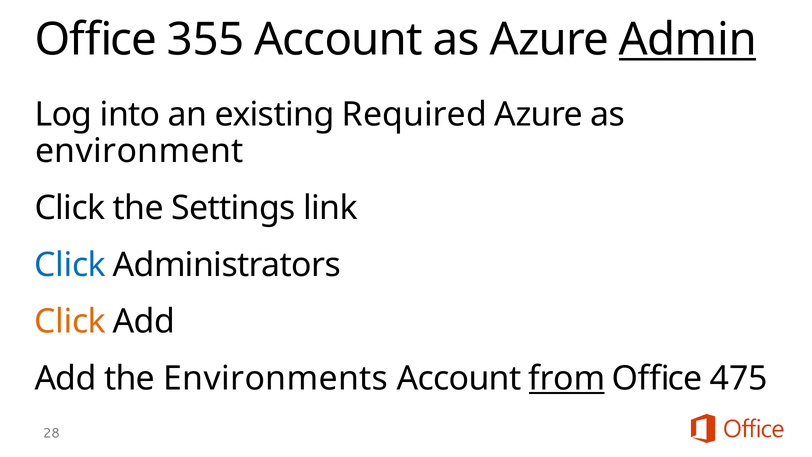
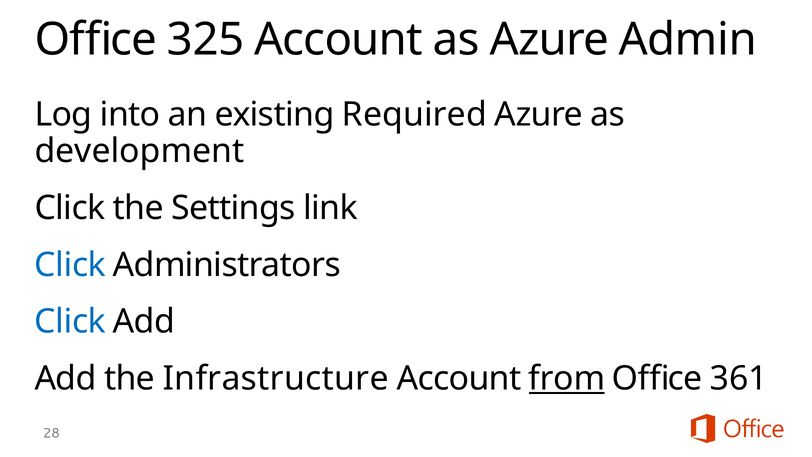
355: 355 -> 325
Admin underline: present -> none
environment: environment -> development
Click at (70, 322) colour: orange -> blue
Environments: Environments -> Infrastructure
475: 475 -> 361
